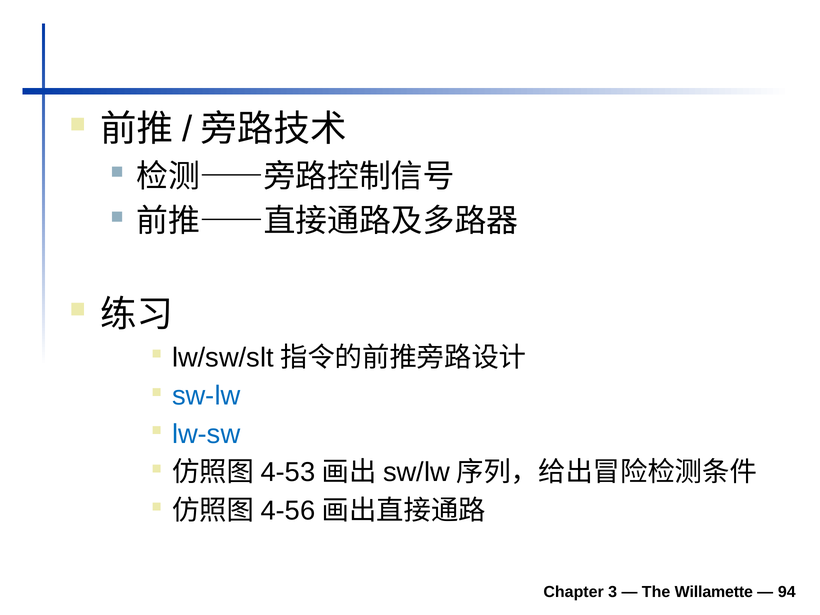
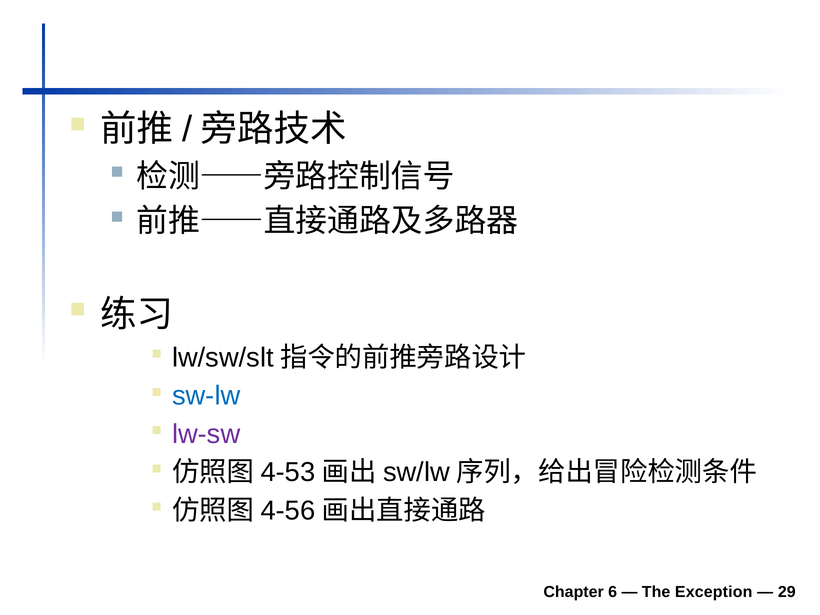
lw-sw colour: blue -> purple
3: 3 -> 6
Willamette: Willamette -> Exception
94: 94 -> 29
